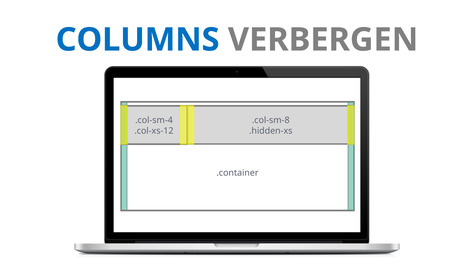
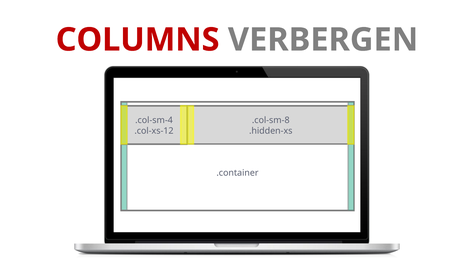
COLUMNS colour: blue -> red
